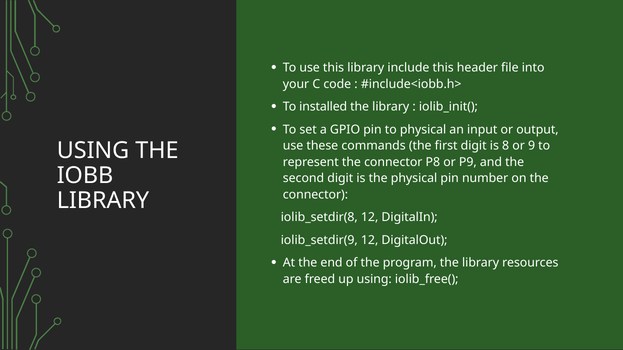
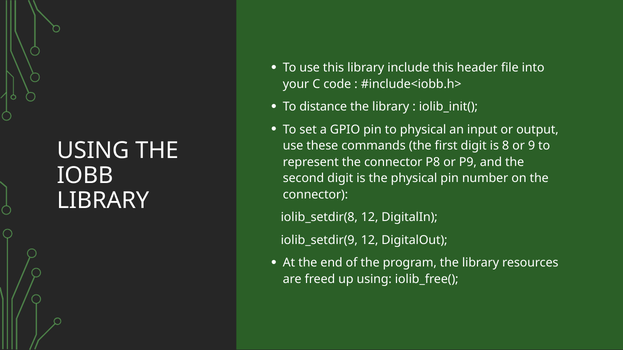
installed: installed -> distance
